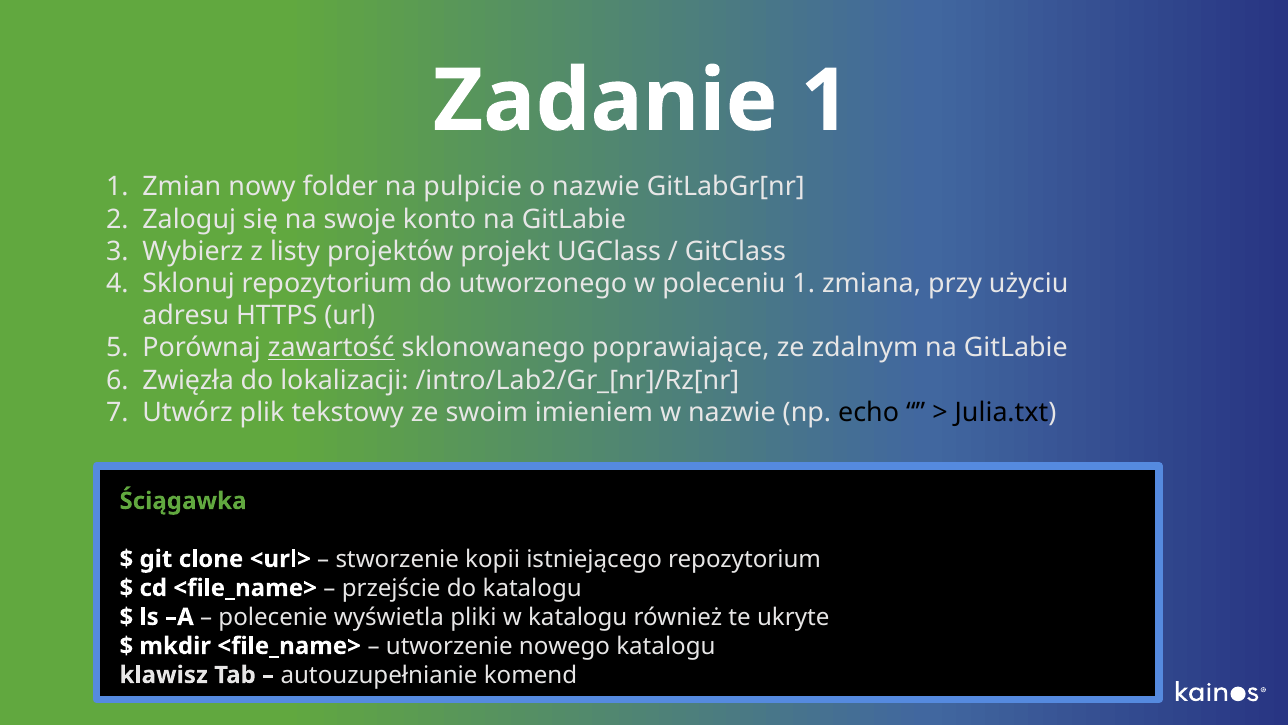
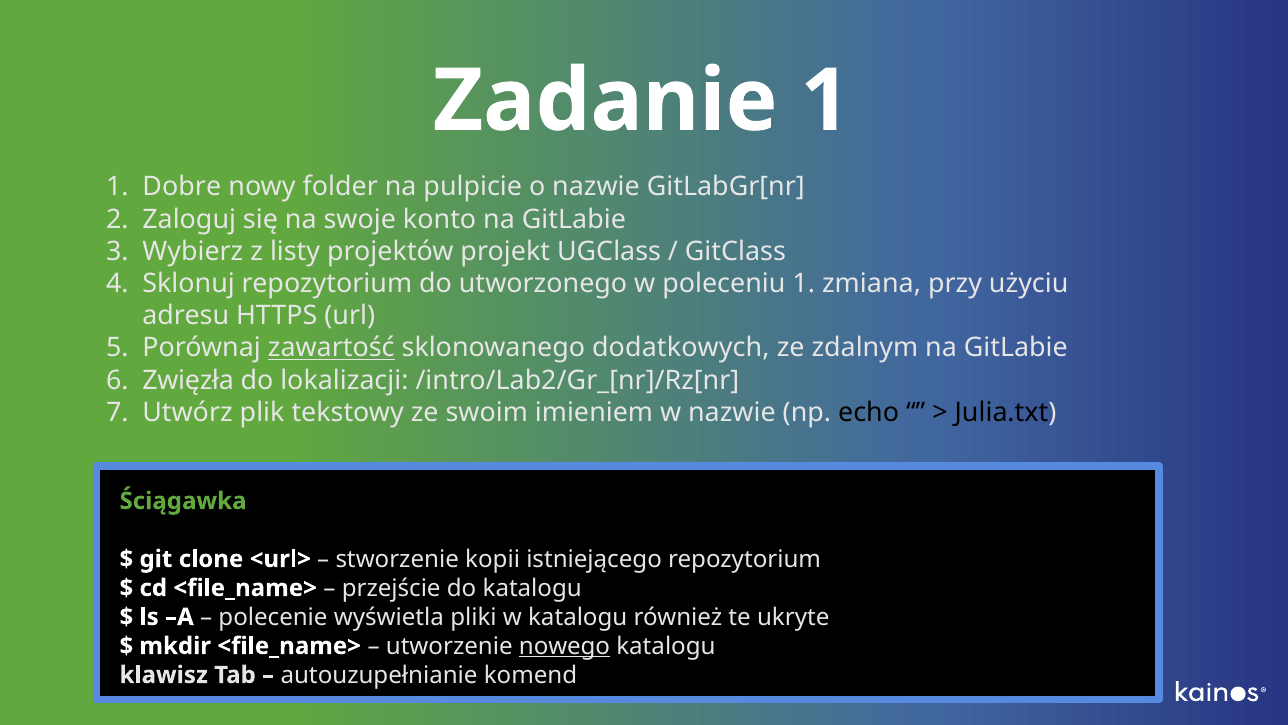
Zmian: Zmian -> Dobre
poprawiające: poprawiające -> dodatkowych
nowego underline: none -> present
